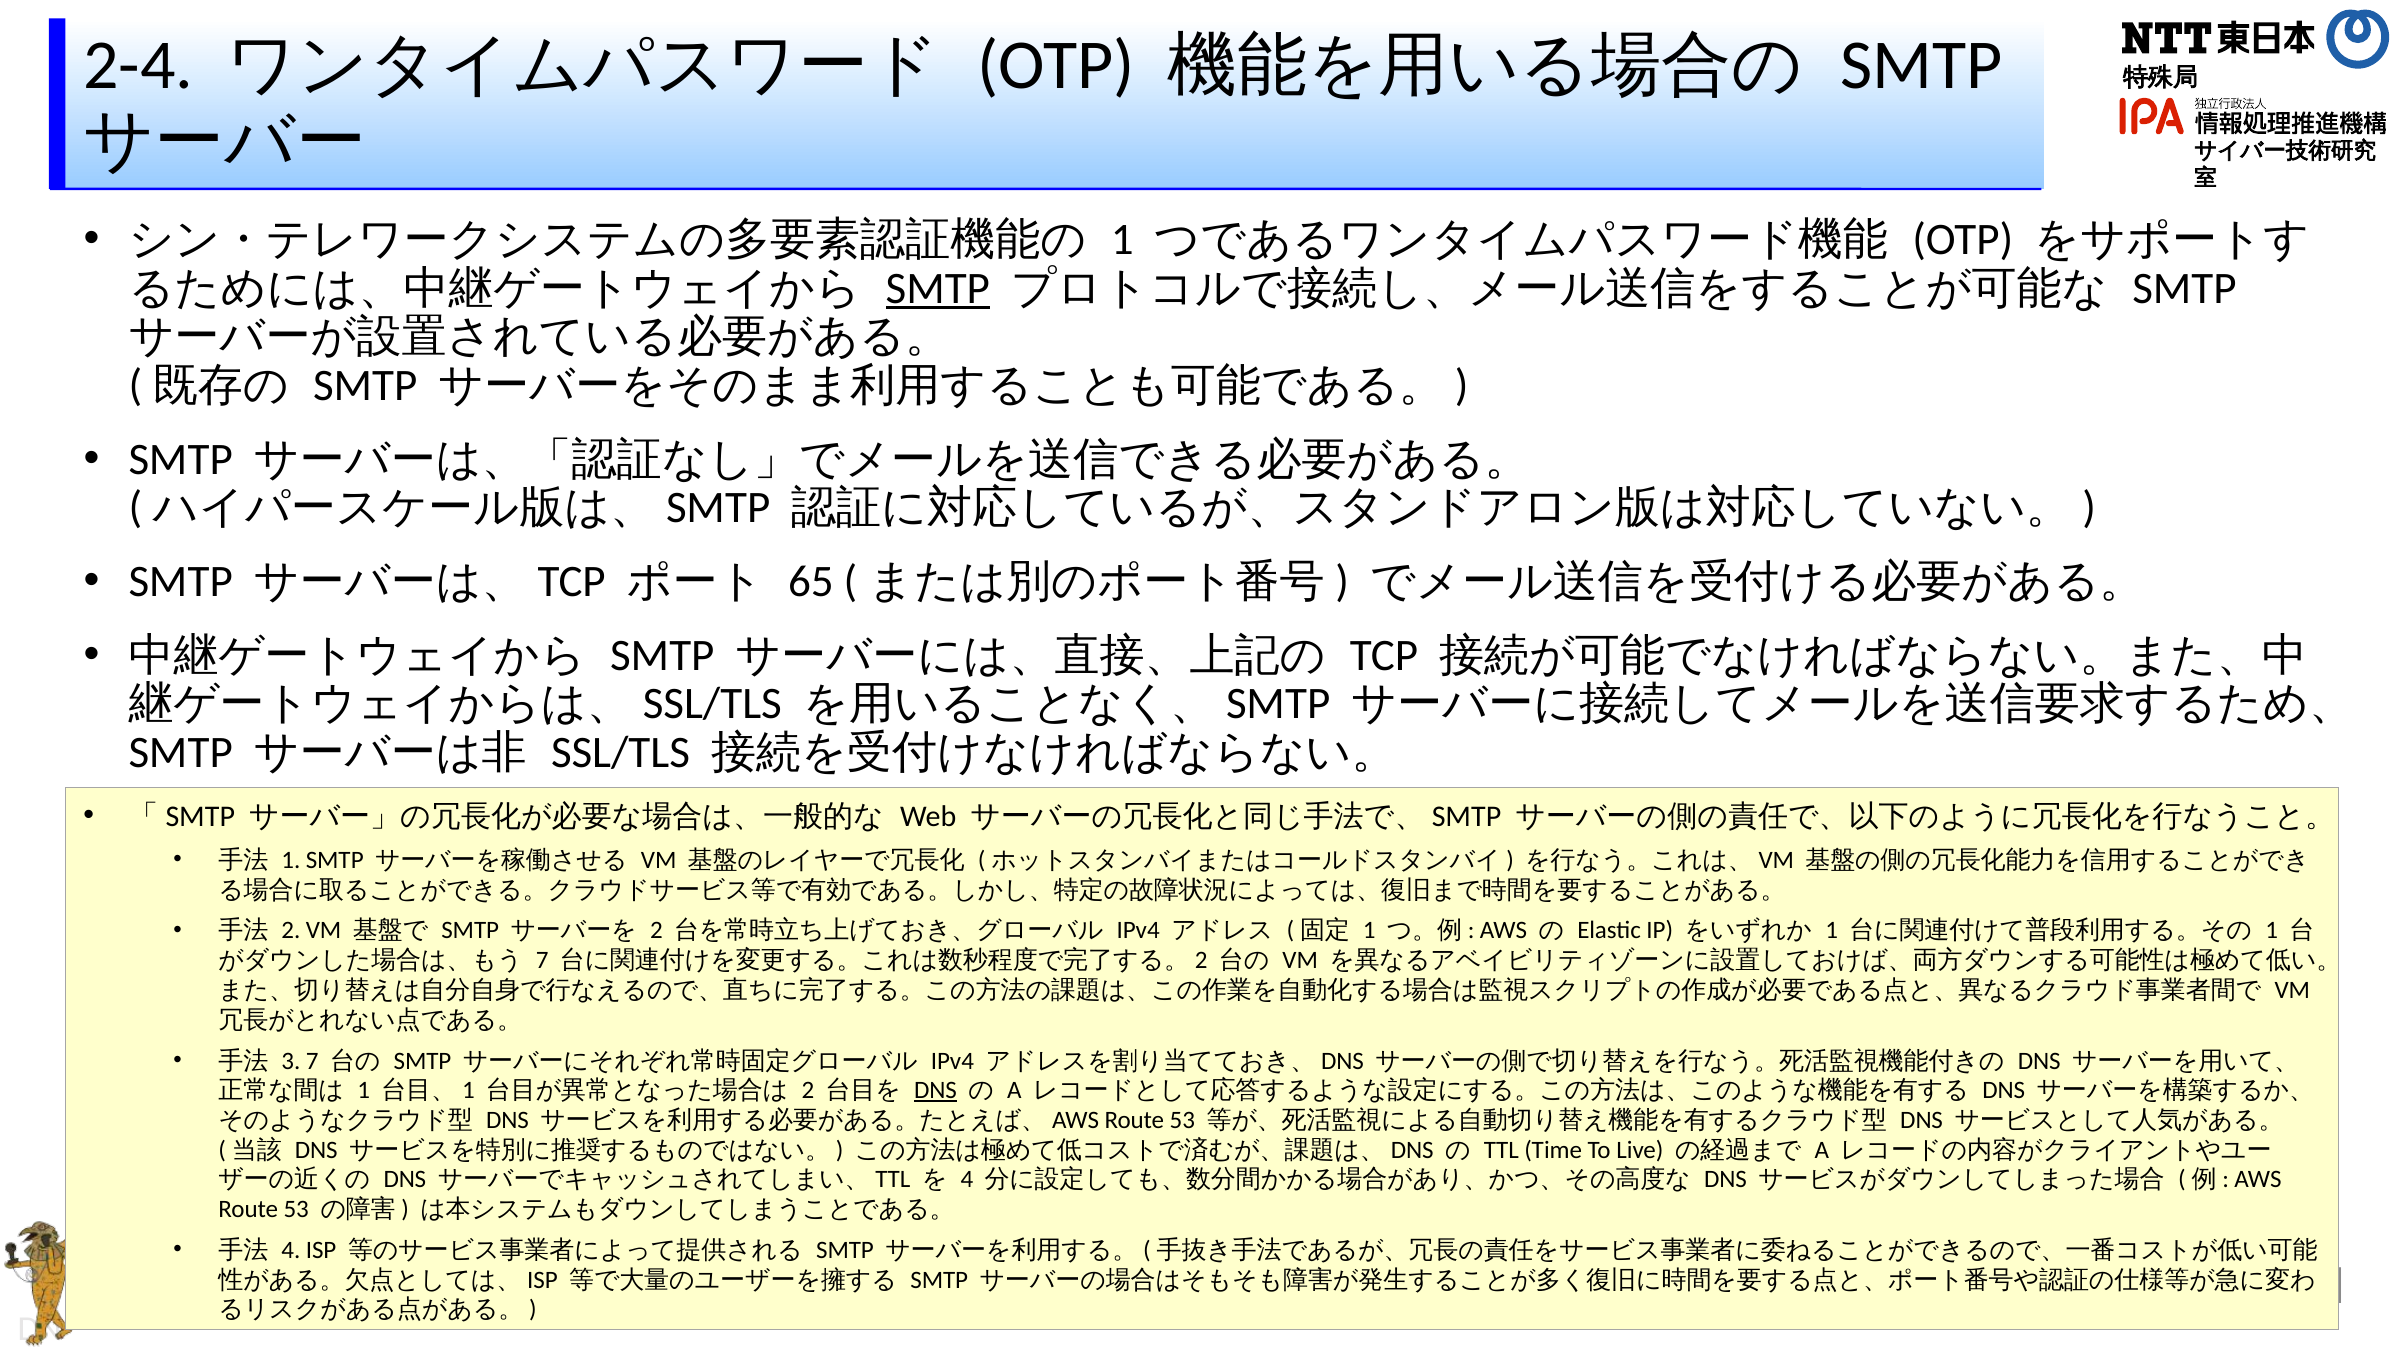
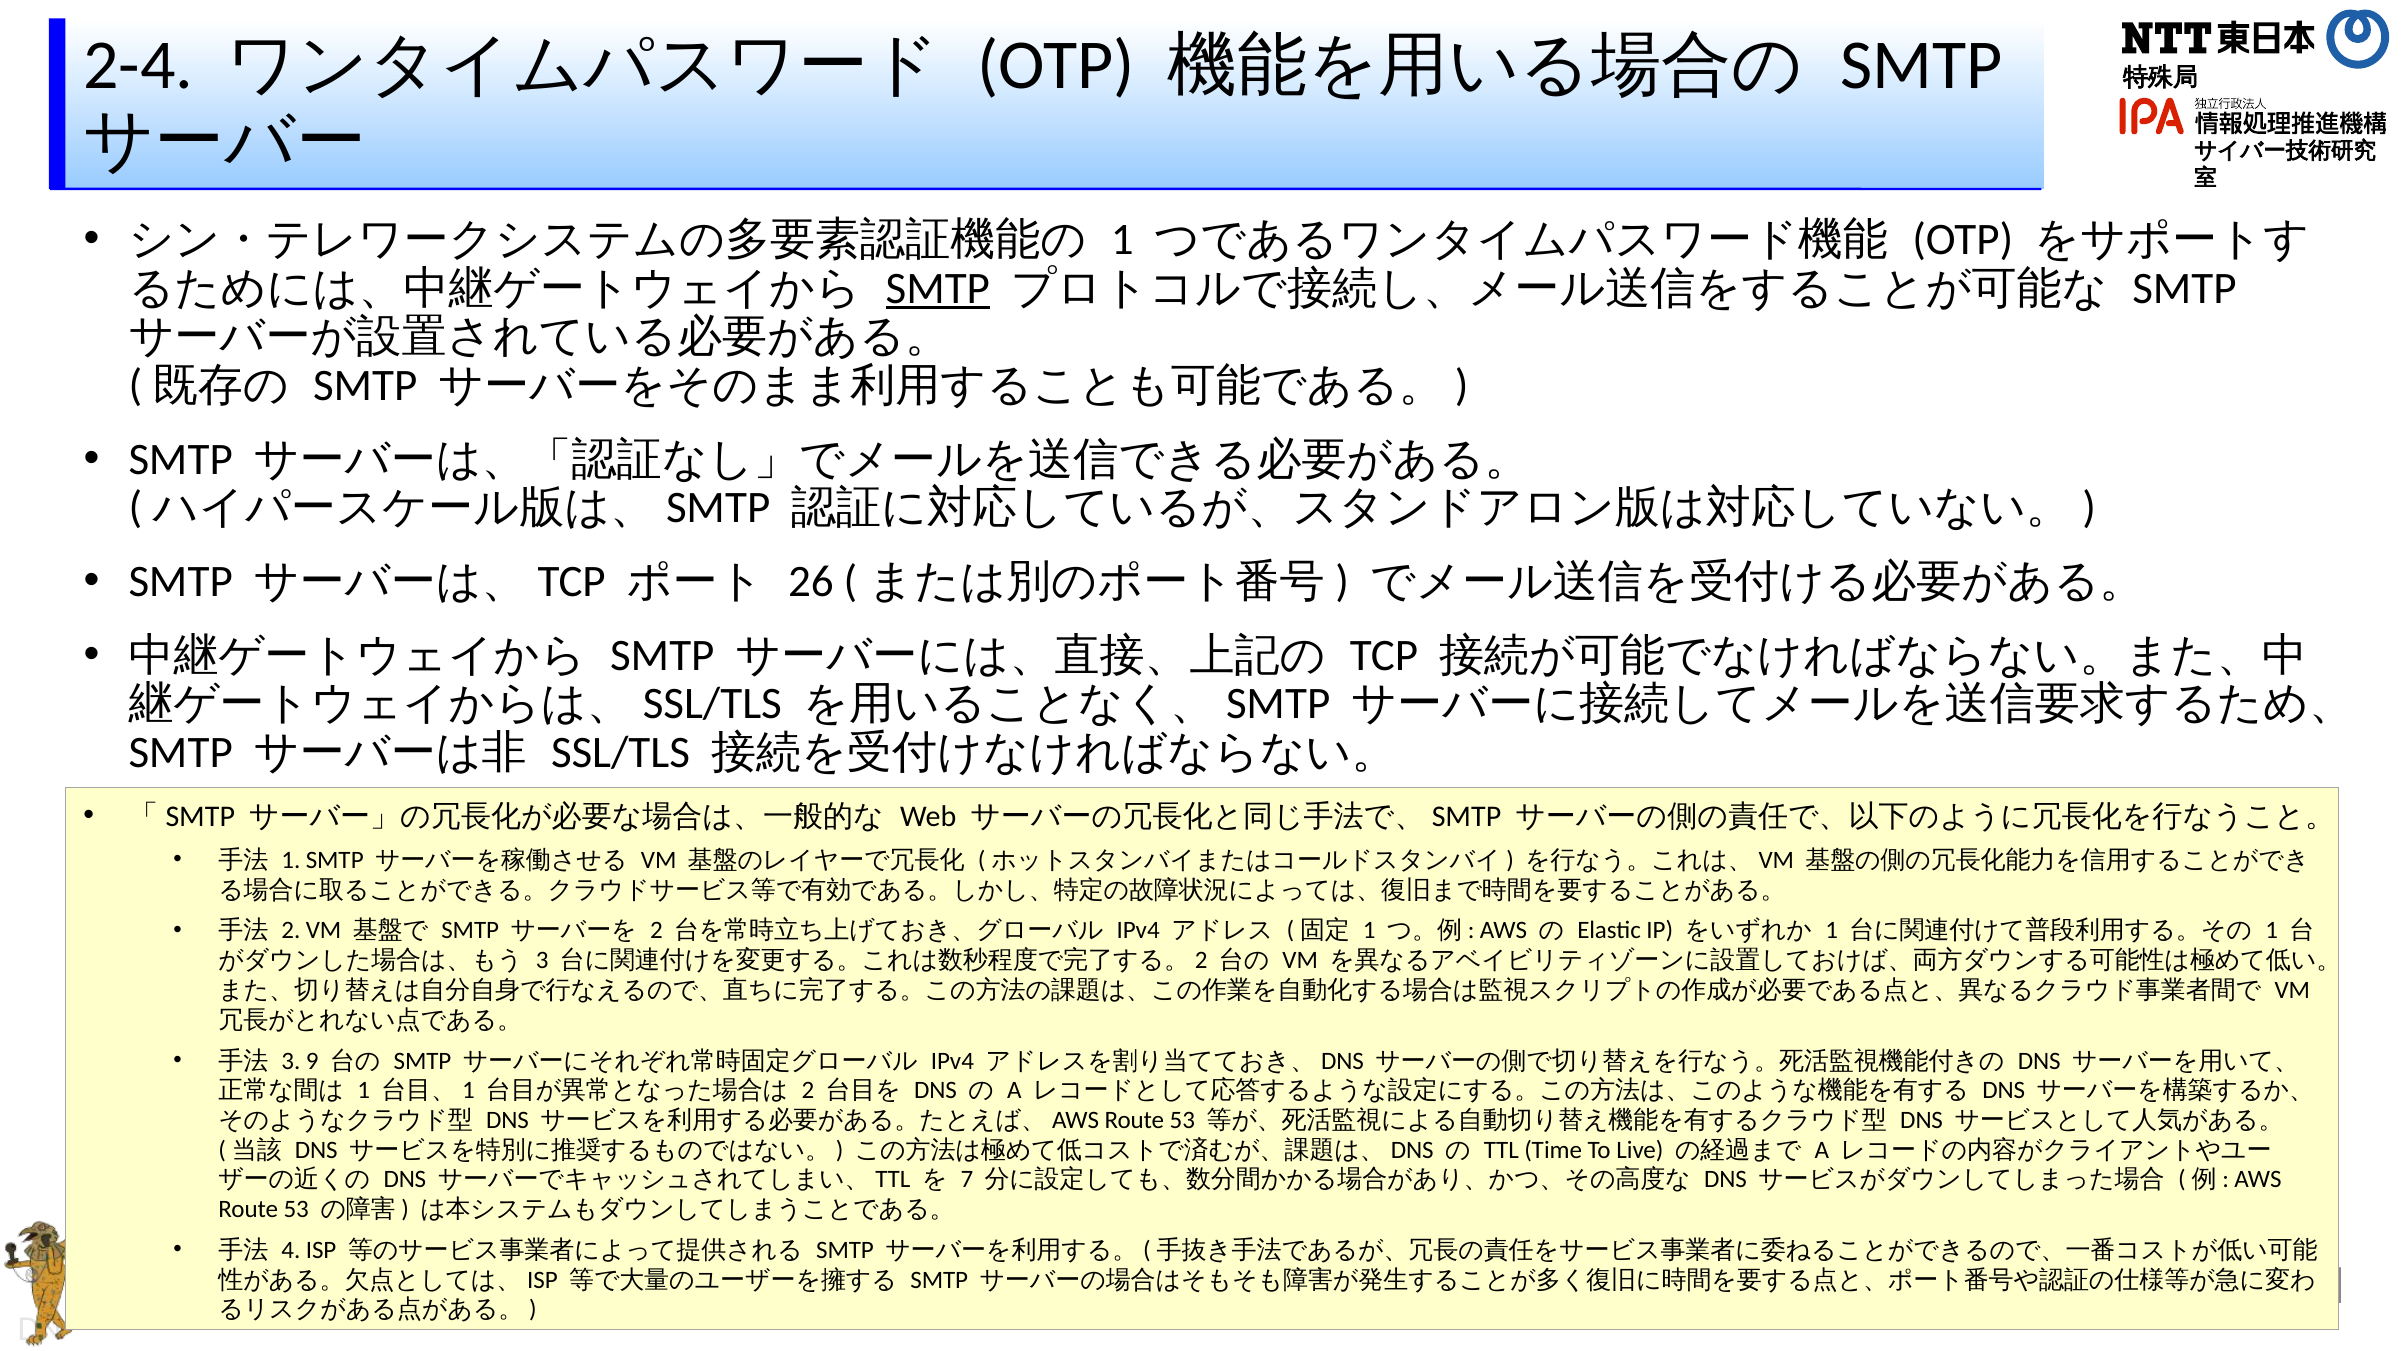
65: 65 -> 26
7 at (542, 960): 7 -> 3
3 7: 7 -> 9
DNS at (936, 1090) underline: present -> none
4 at (967, 1179): 4 -> 7
